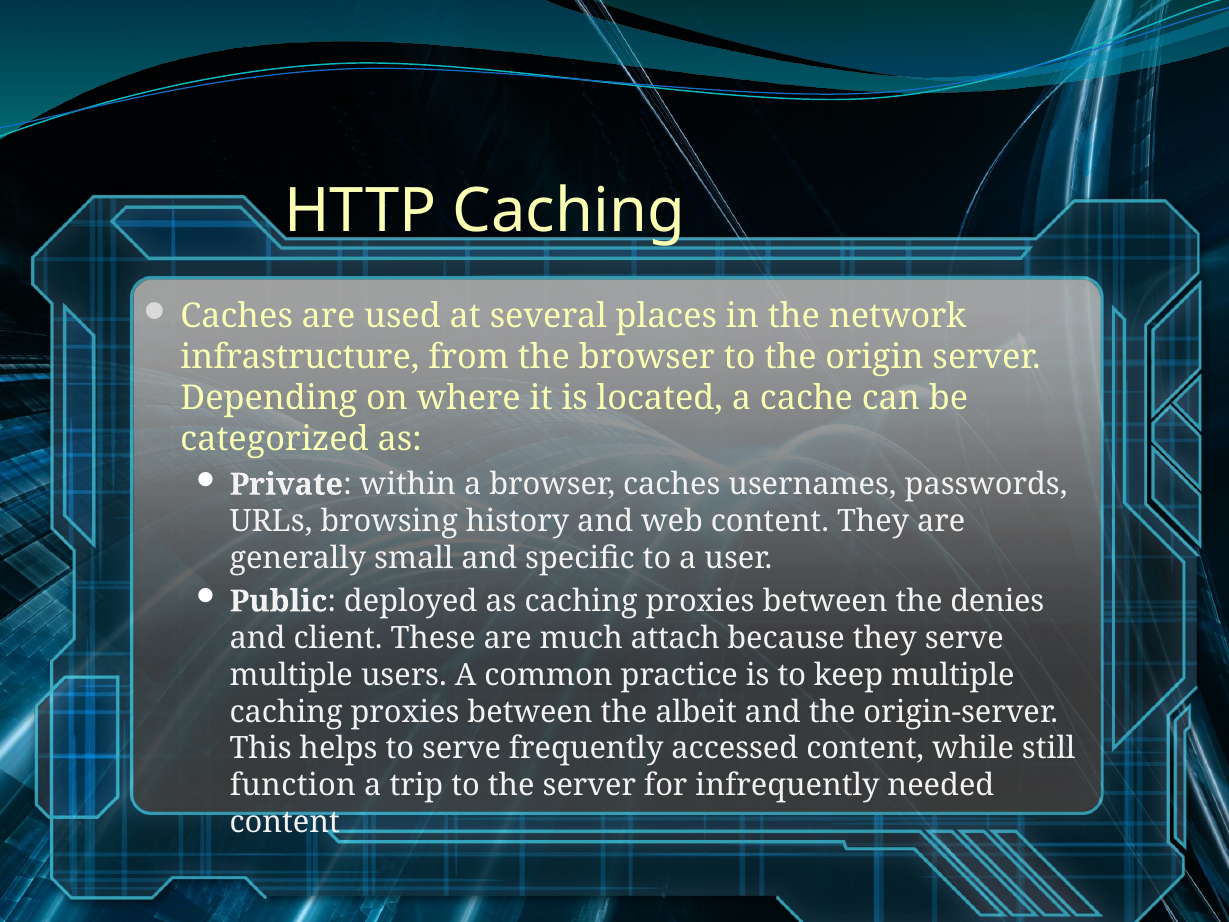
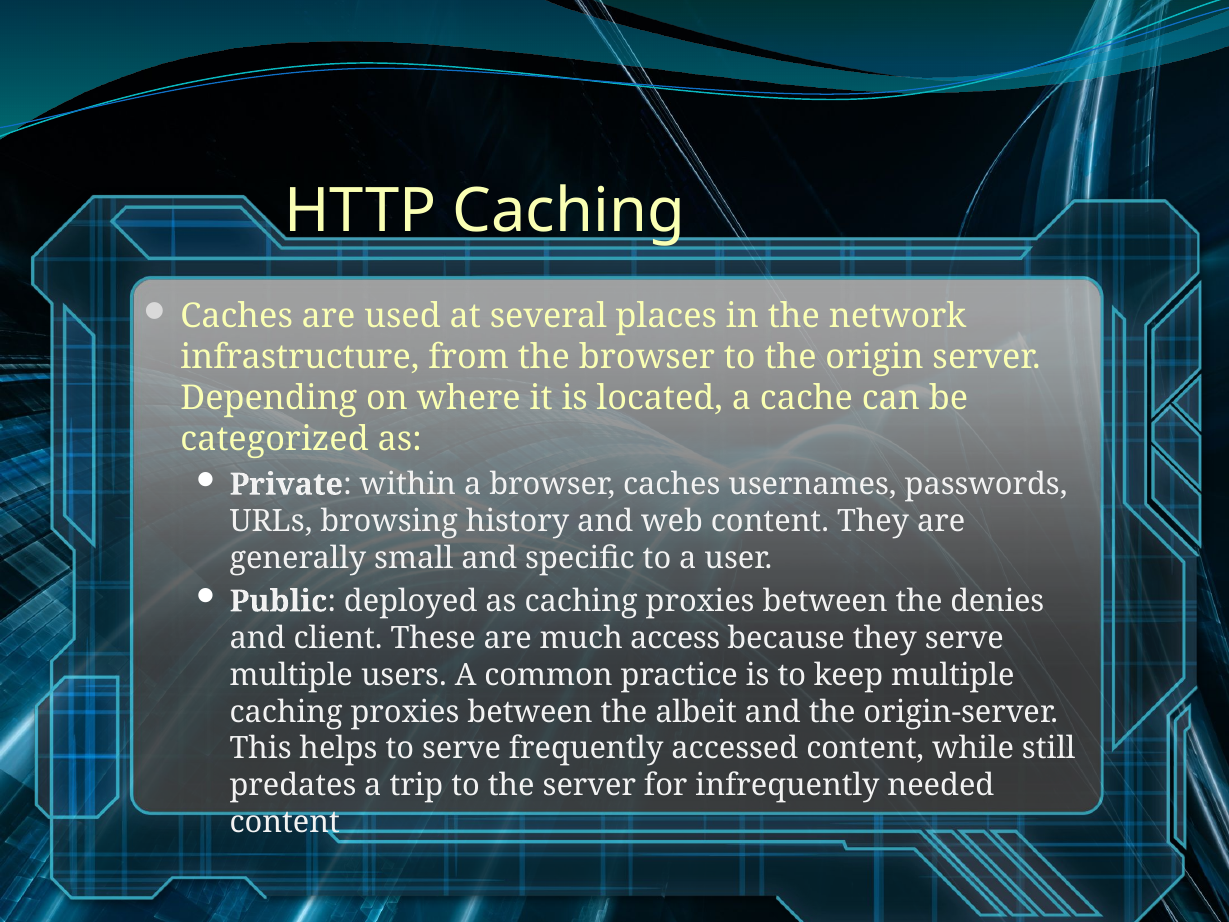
attach: attach -> access
function: function -> predates
